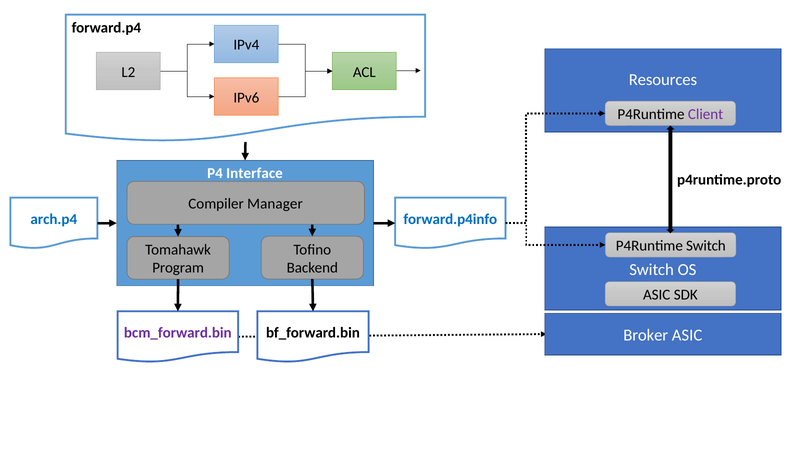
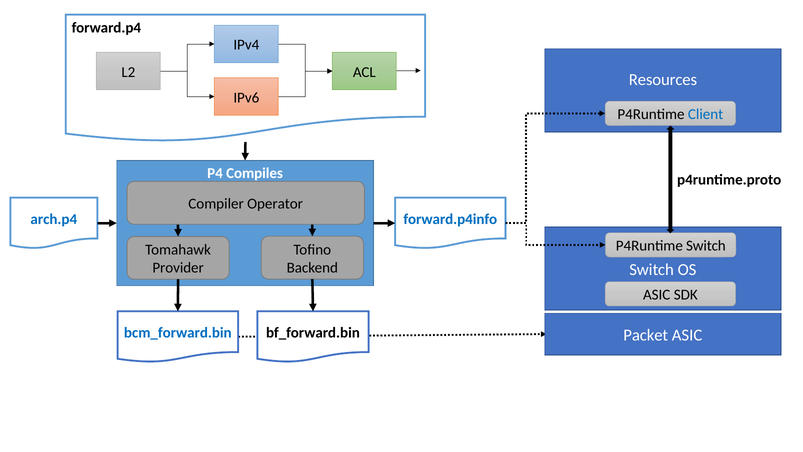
Client colour: purple -> blue
Interface: Interface -> Compiles
Manager: Manager -> Operator
Program: Program -> Provider
bcm_forward.bin colour: purple -> blue
Broker: Broker -> Packet
